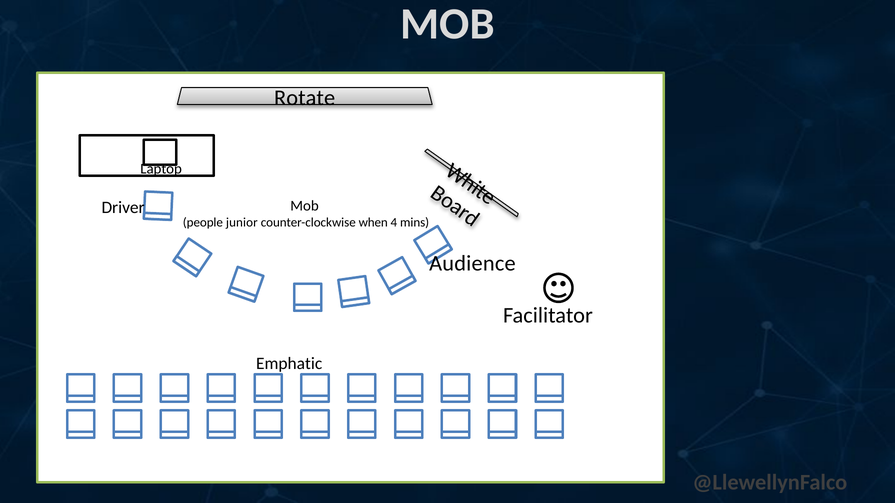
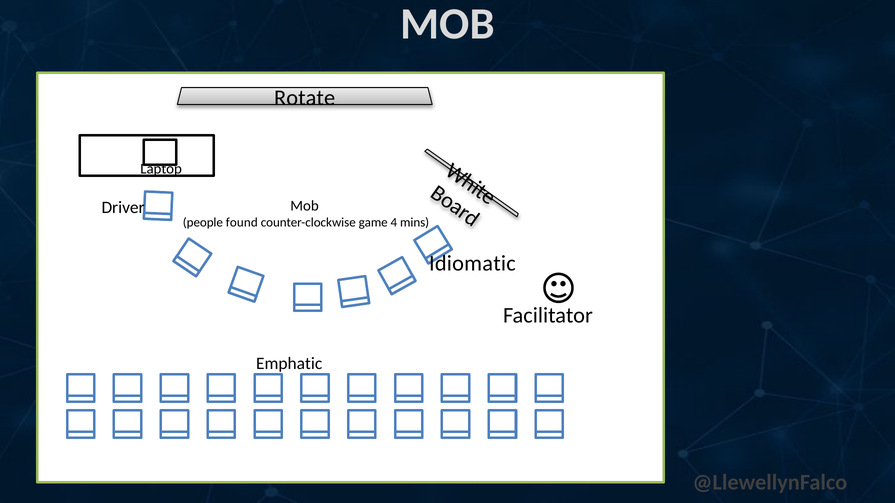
junior: junior -> found
when: when -> game
Audience: Audience -> Idiomatic
